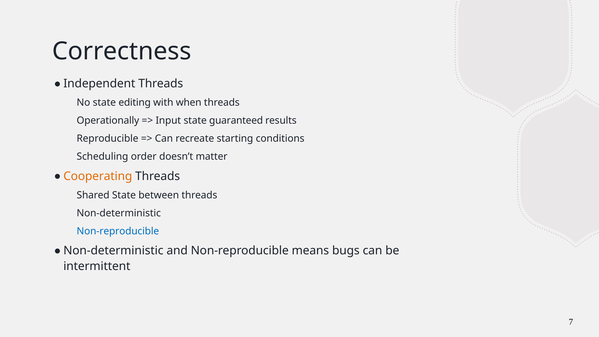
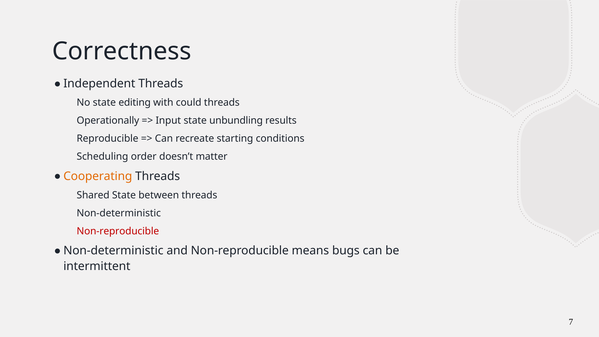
when: when -> could
guaranteed: guaranteed -> unbundling
Non-reproducible at (118, 231) colour: blue -> red
